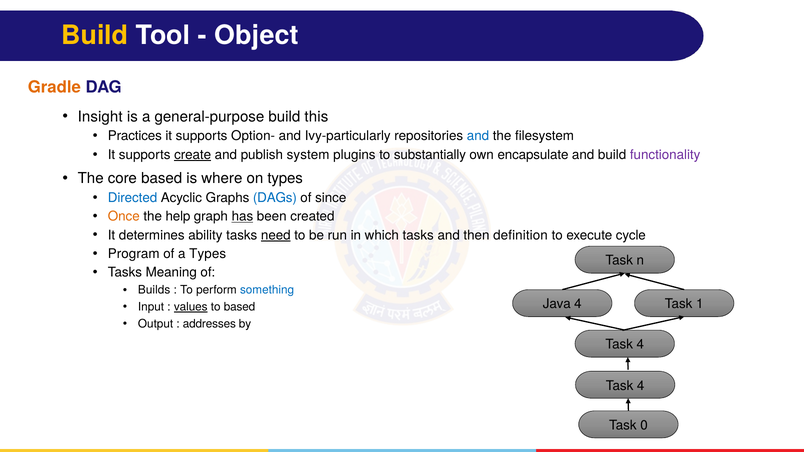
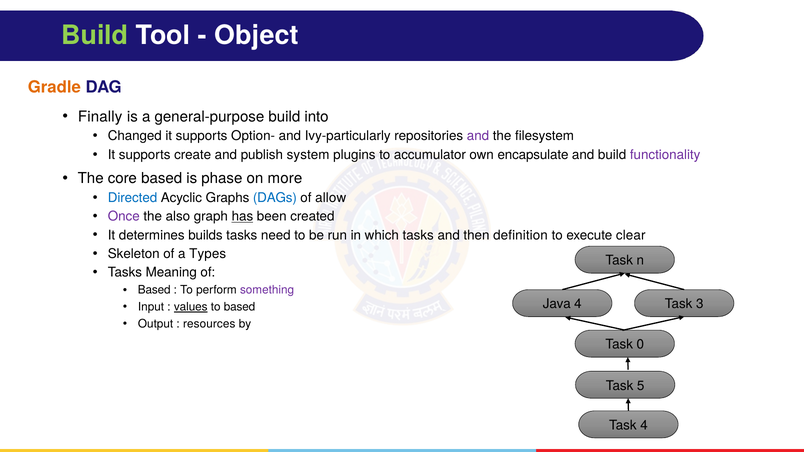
Build at (95, 36) colour: yellow -> light green
Insight: Insight -> Finally
this: this -> into
Practices: Practices -> Changed
and at (478, 136) colour: blue -> purple
create underline: present -> none
substantially: substantially -> accumulator
where: where -> phase
on types: types -> more
since: since -> allow
Once colour: orange -> purple
help: help -> also
ability: ability -> builds
need underline: present -> none
cycle: cycle -> clear
Program: Program -> Skeleton
Builds at (154, 290): Builds -> Based
something colour: blue -> purple
1: 1 -> 3
addresses: addresses -> resources
4 at (640, 345): 4 -> 0
4 at (641, 386): 4 -> 5
Task 0: 0 -> 4
